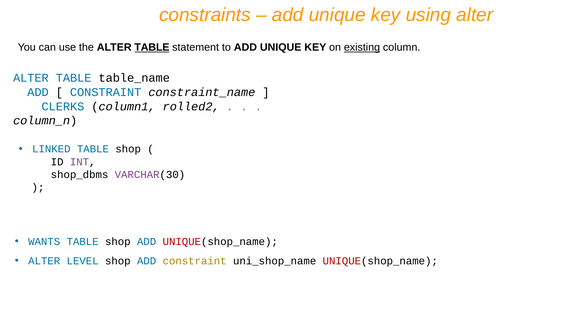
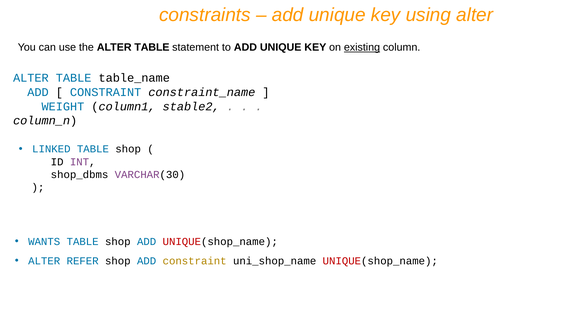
TABLE at (152, 47) underline: present -> none
CLERKS: CLERKS -> WEIGHT
rolled2: rolled2 -> stable2
LEVEL: LEVEL -> REFER
